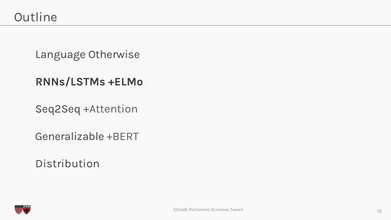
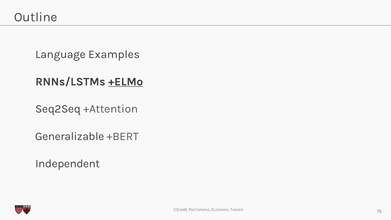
Otherwise: Otherwise -> Examples
+ELMo underline: none -> present
Distribution: Distribution -> Independent
